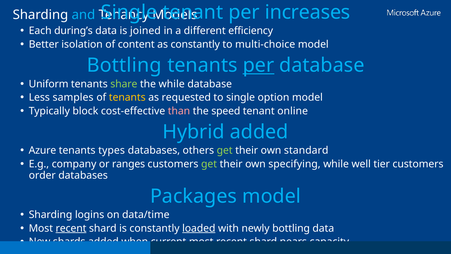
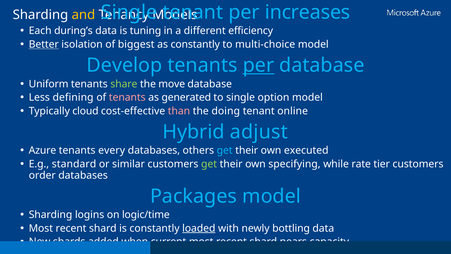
and colour: light blue -> yellow
joined: joined -> tuning
Better underline: none -> present
content: content -> biggest
Bottling at (124, 65): Bottling -> Develop
the while: while -> move
samples: samples -> defining
tenants at (127, 97) colour: yellow -> pink
requested: requested -> generated
block: block -> cloud
speed: speed -> doing
Hybrid added: added -> adjust
types: types -> every
get at (225, 150) colour: light green -> light blue
standard: standard -> executed
company: company -> standard
ranges: ranges -> similar
well: well -> rate
data/time: data/time -> logic/time
recent at (71, 228) underline: present -> none
